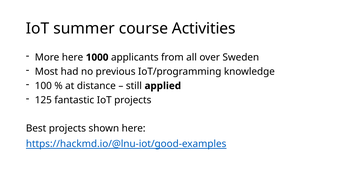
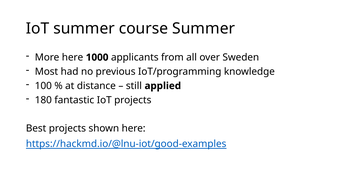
course Activities: Activities -> Summer
125: 125 -> 180
